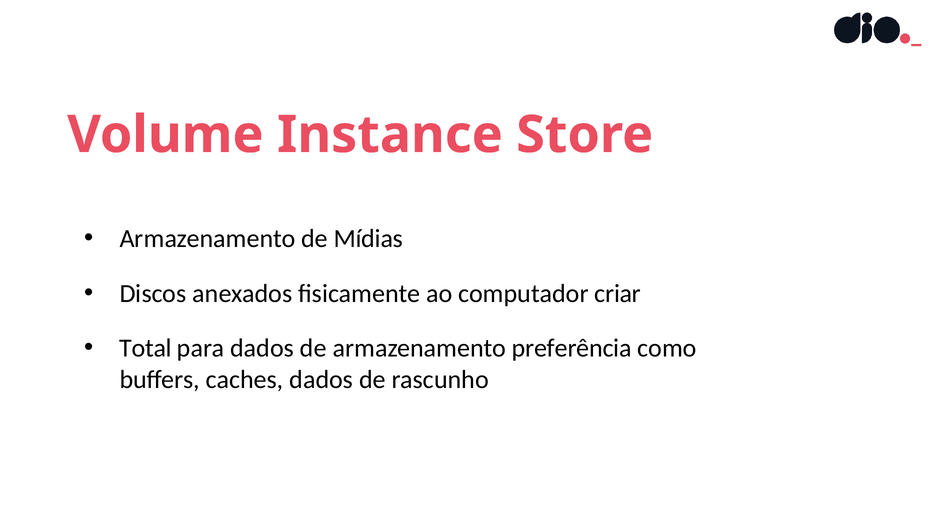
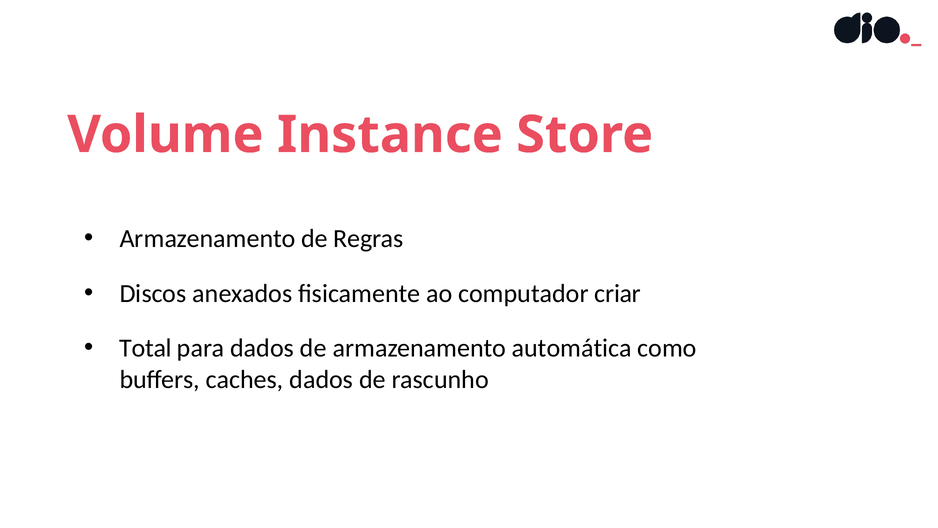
Mídias: Mídias -> Regras
preferência: preferência -> automática
